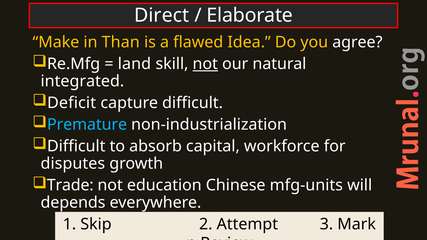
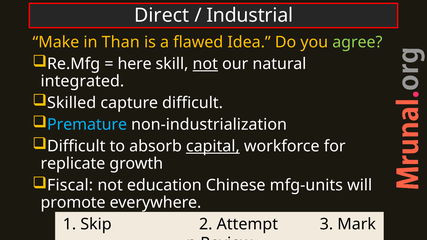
Elaborate: Elaborate -> Industrial
agree colour: white -> light green
land: land -> here
Deficit: Deficit -> Skilled
capital underline: none -> present
disputes: disputes -> replicate
Trade: Trade -> Fiscal
depends: depends -> promote
